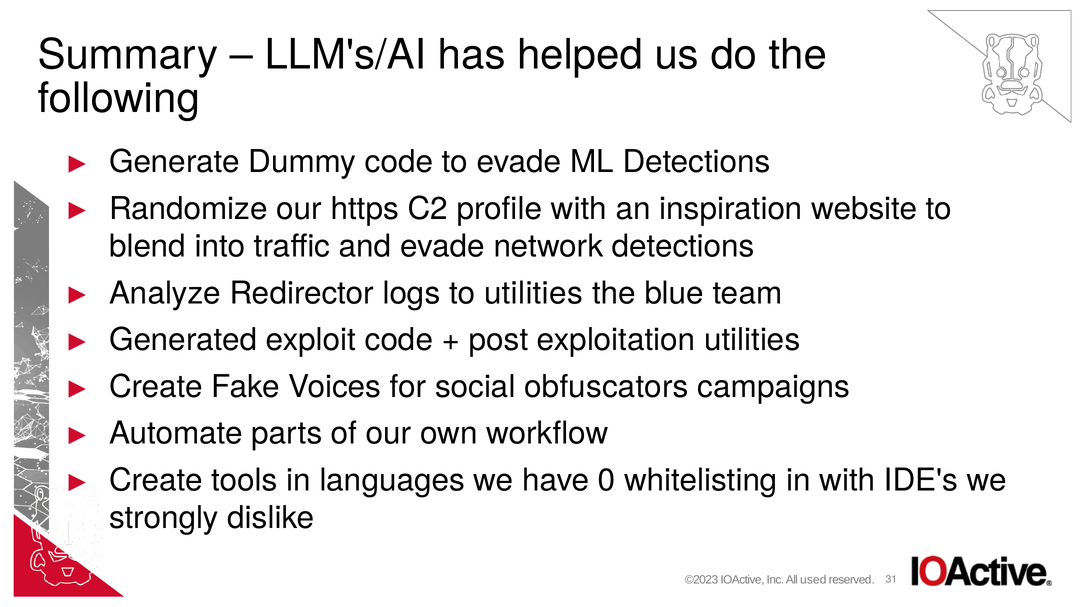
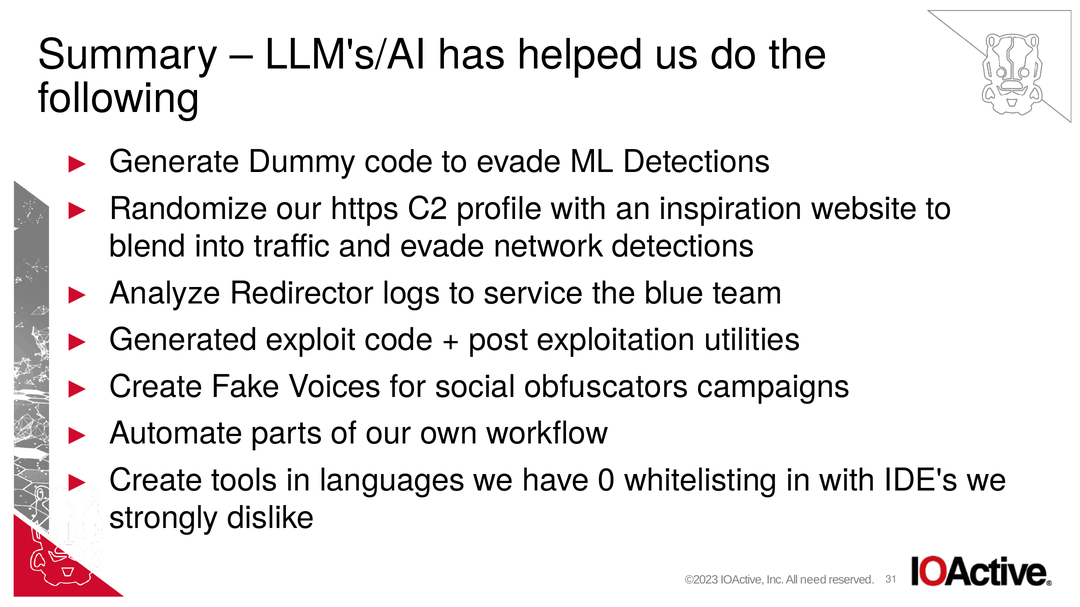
to utilities: utilities -> service
used: used -> need
